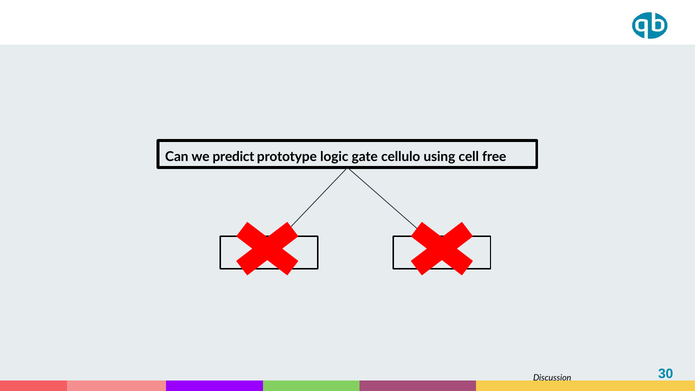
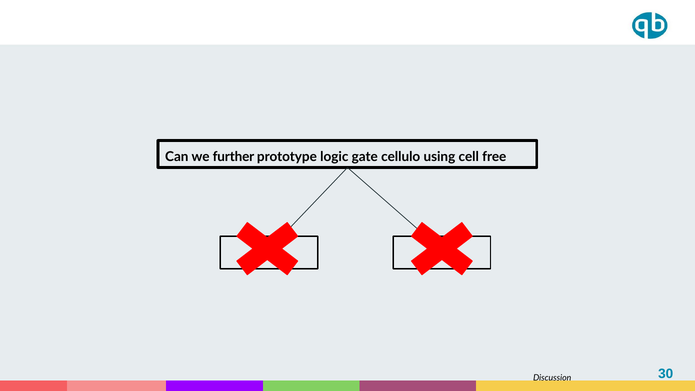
predict: predict -> further
